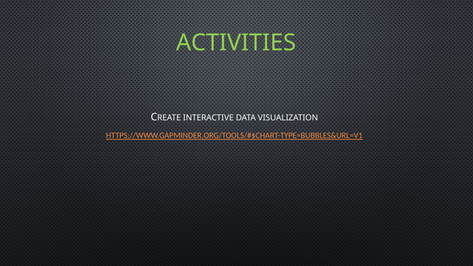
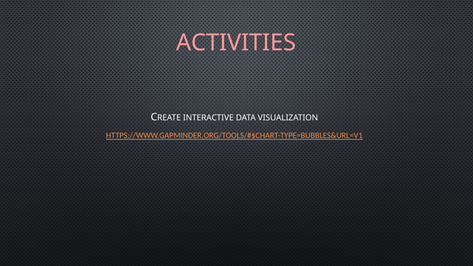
ACTIVITIES colour: light green -> pink
